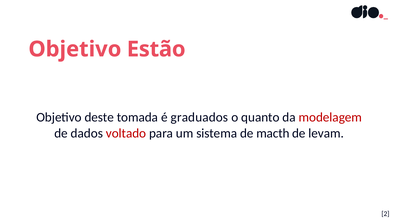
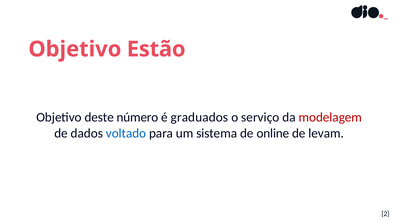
tomada: tomada -> número
quanto: quanto -> serviço
voltado colour: red -> blue
macth: macth -> online
